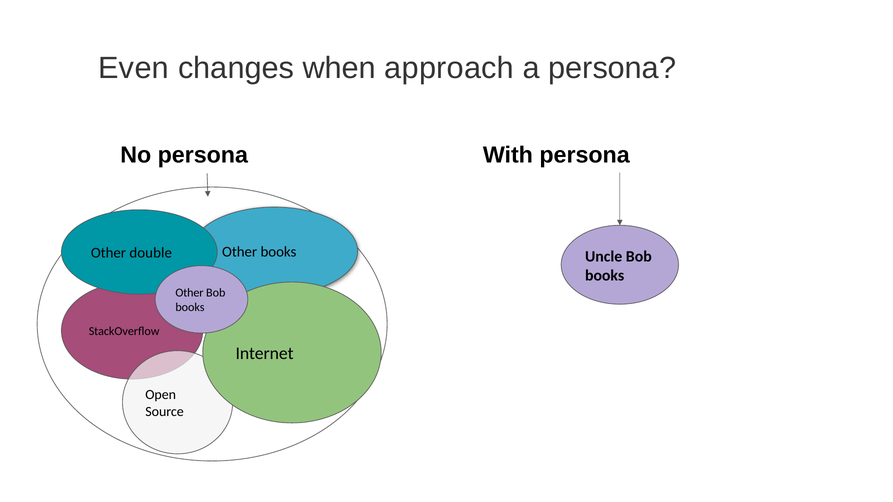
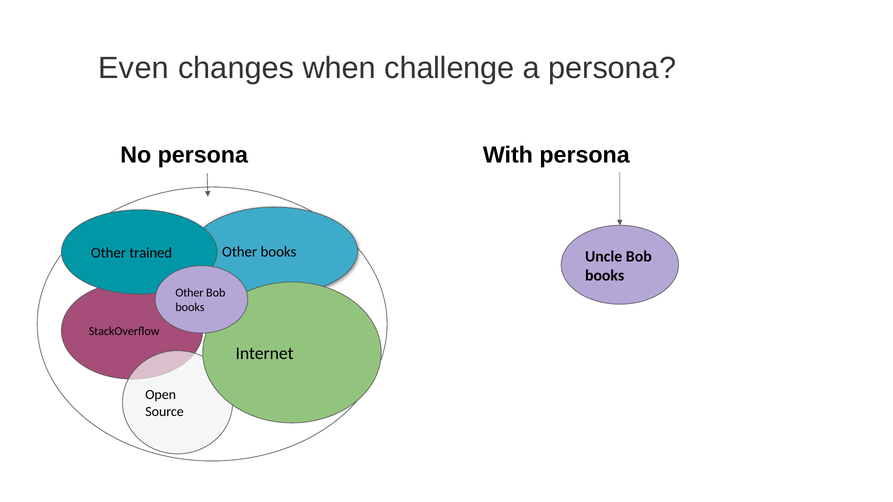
approach: approach -> challenge
double: double -> trained
